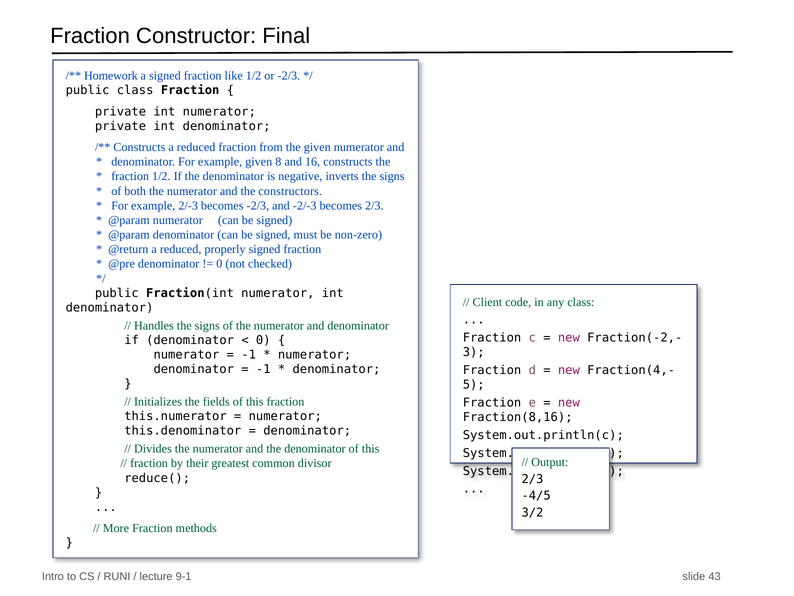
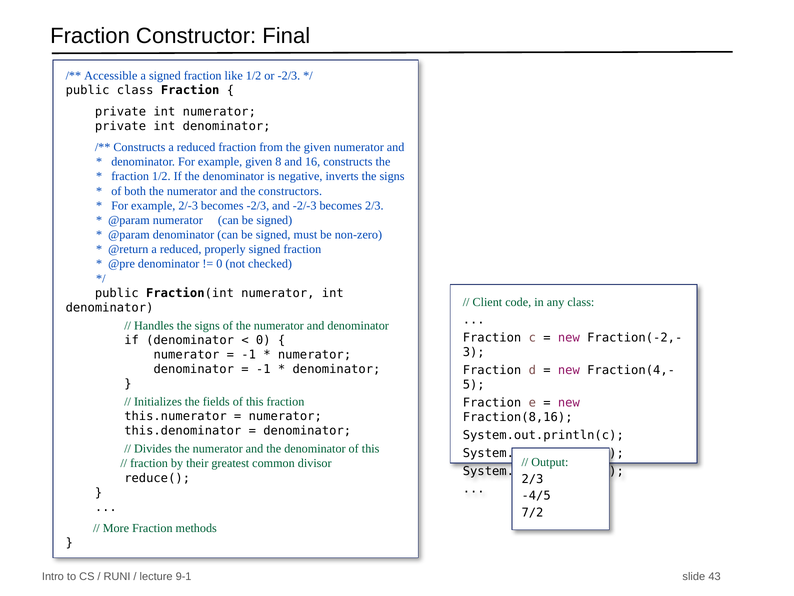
Homework: Homework -> Accessible
3/2: 3/2 -> 7/2
